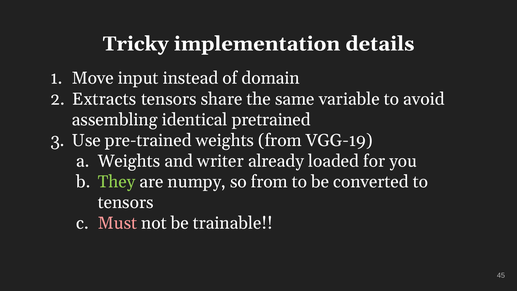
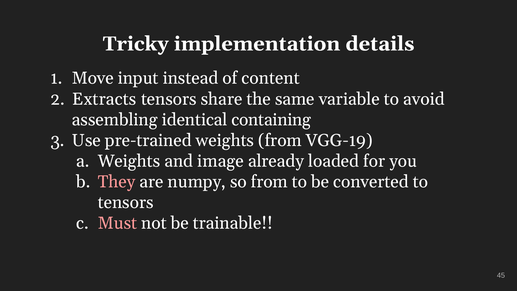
domain: domain -> content
pretrained: pretrained -> containing
writer: writer -> image
They colour: light green -> pink
